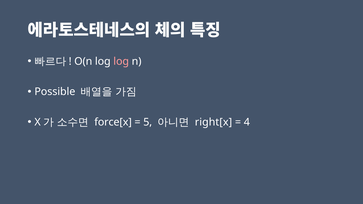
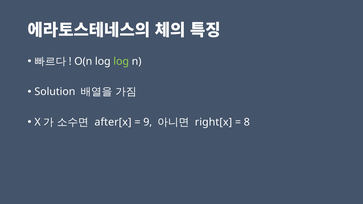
log at (121, 61) colour: pink -> light green
Possible: Possible -> Solution
force[x: force[x -> after[x
5: 5 -> 9
4: 4 -> 8
